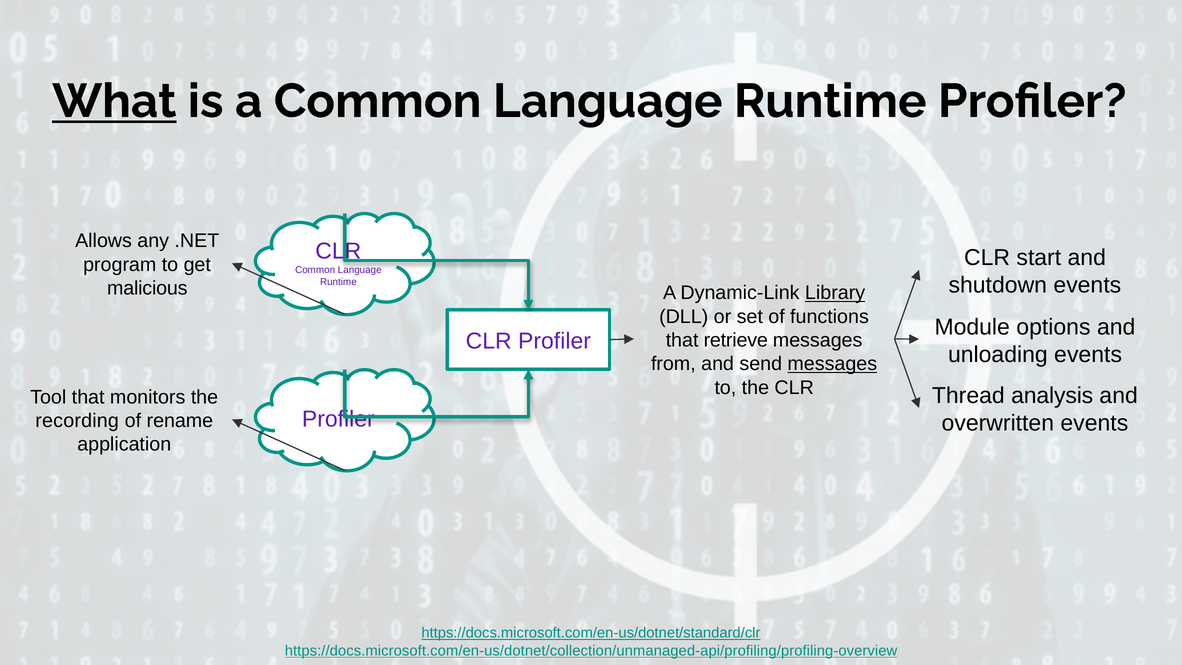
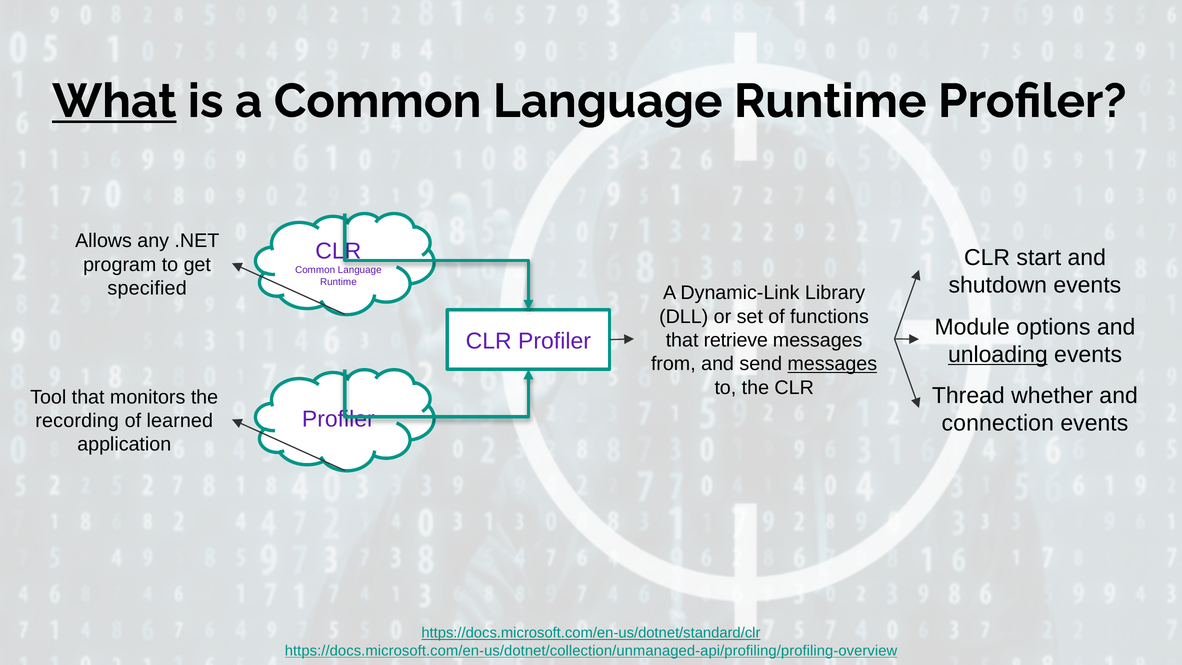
malicious: malicious -> specified
Library underline: present -> none
unloading underline: none -> present
analysis: analysis -> whether
rename: rename -> learned
overwritten: overwritten -> connection
